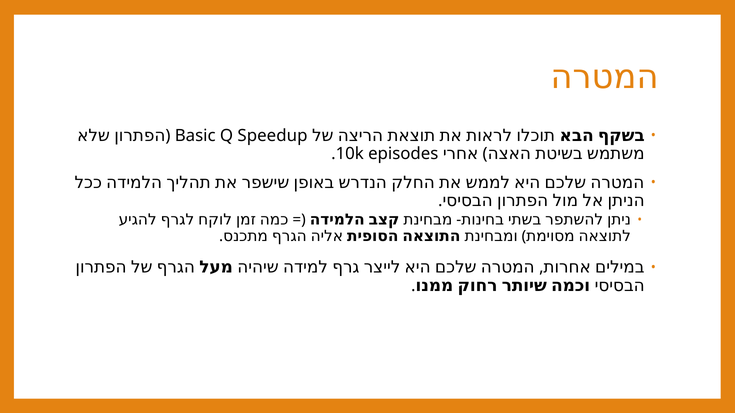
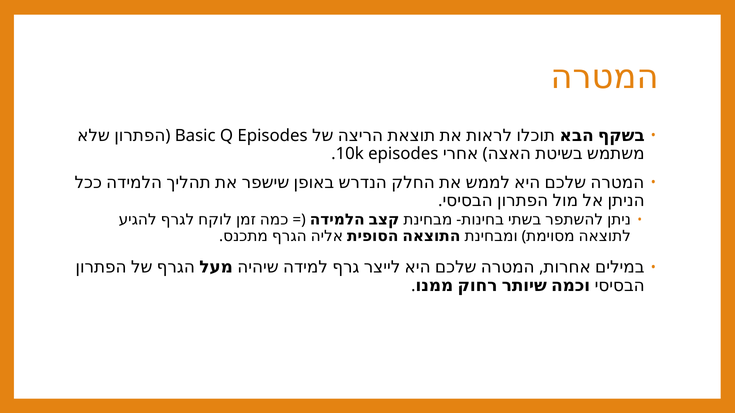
Q Speedup: Speedup -> Episodes
